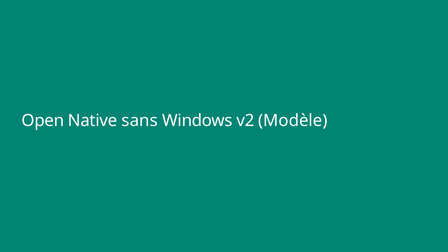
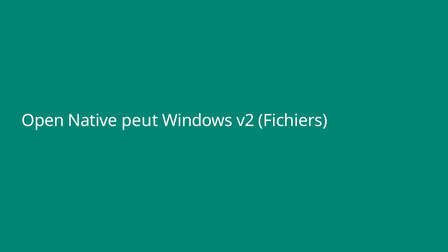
sans: sans -> peut
Modèle: Modèle -> Fichiers
